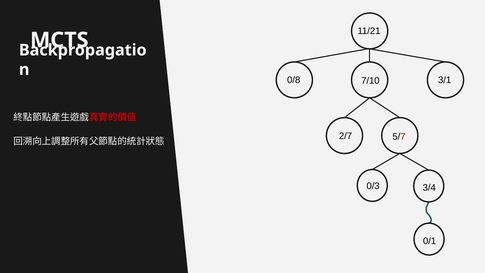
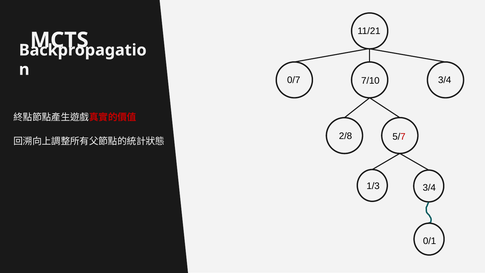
0/8: 0/8 -> 0/7
7/10 3/1: 3/1 -> 3/4
2/7: 2/7 -> 2/8
0/3: 0/3 -> 1/3
